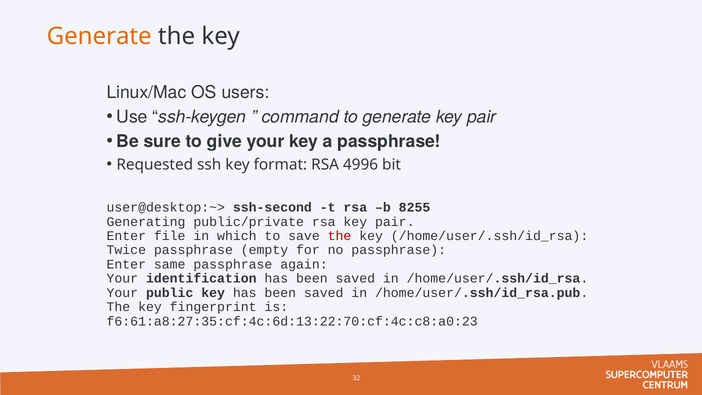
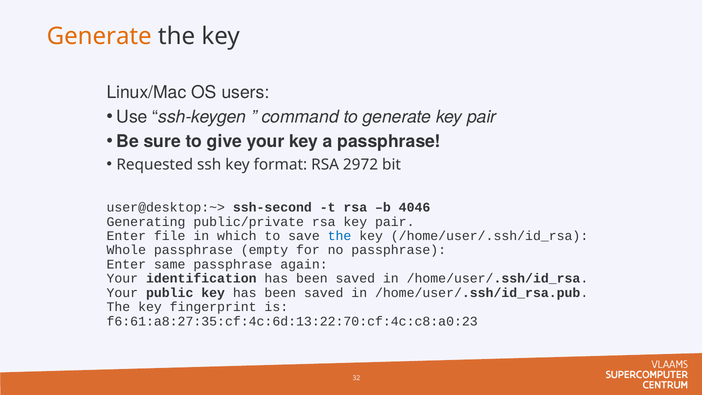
4996: 4996 -> 2972
8255: 8255 -> 4046
the at (340, 236) colour: red -> blue
Twice: Twice -> Whole
